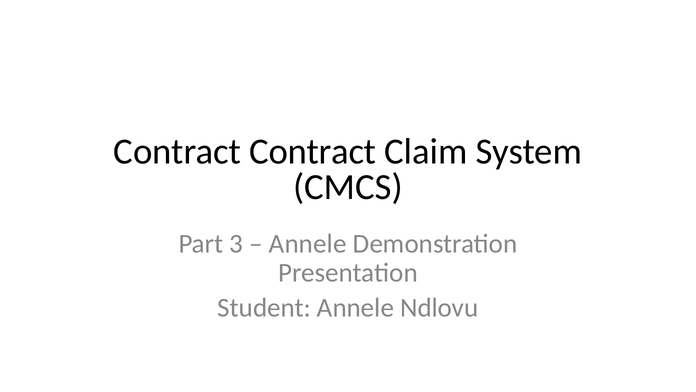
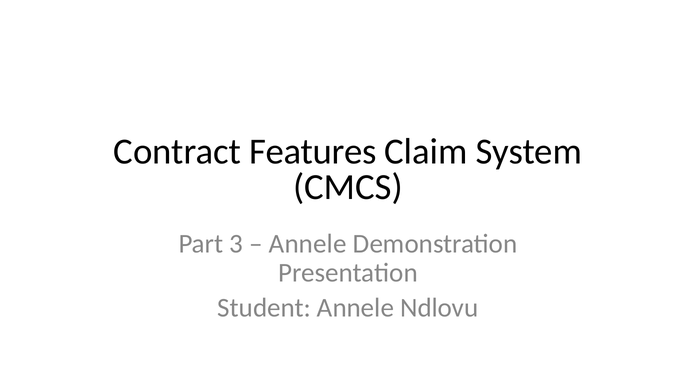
Contract Contract: Contract -> Features
